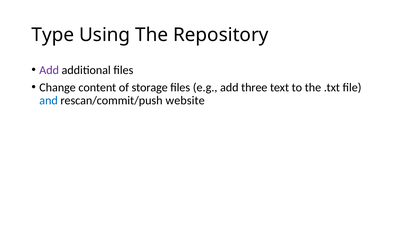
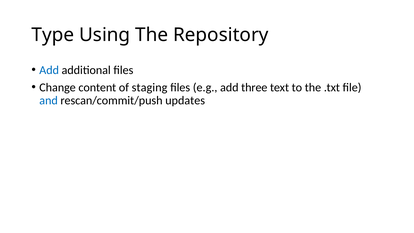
Add at (49, 70) colour: purple -> blue
storage: storage -> staging
website: website -> updates
